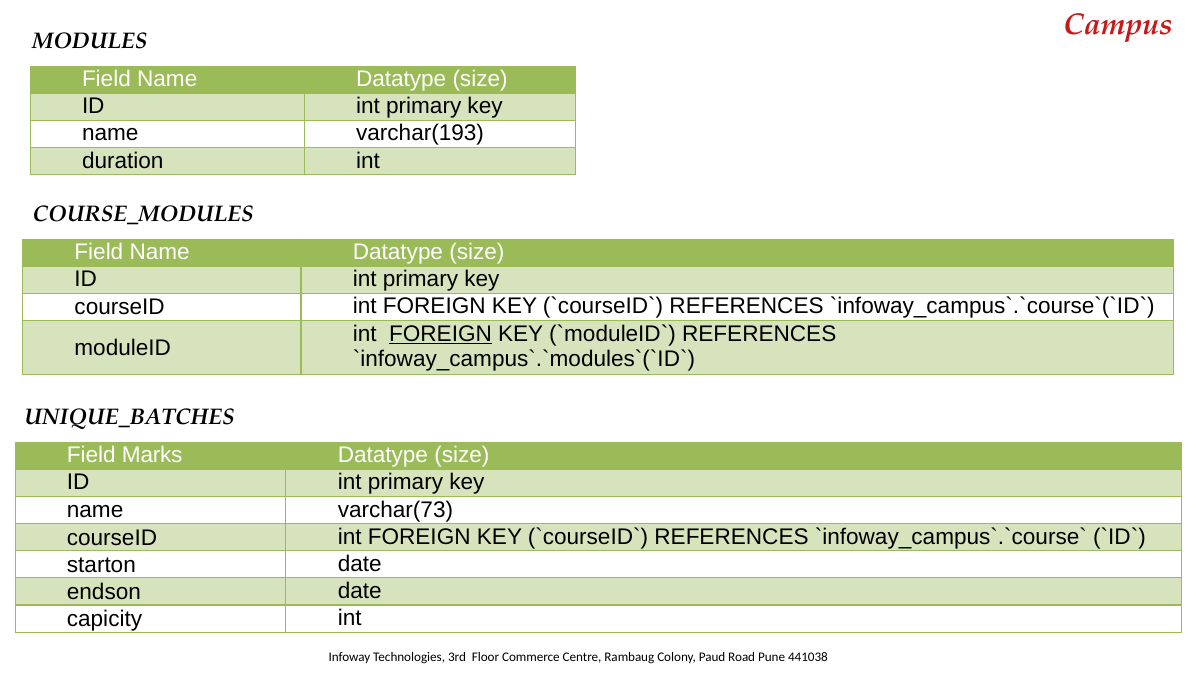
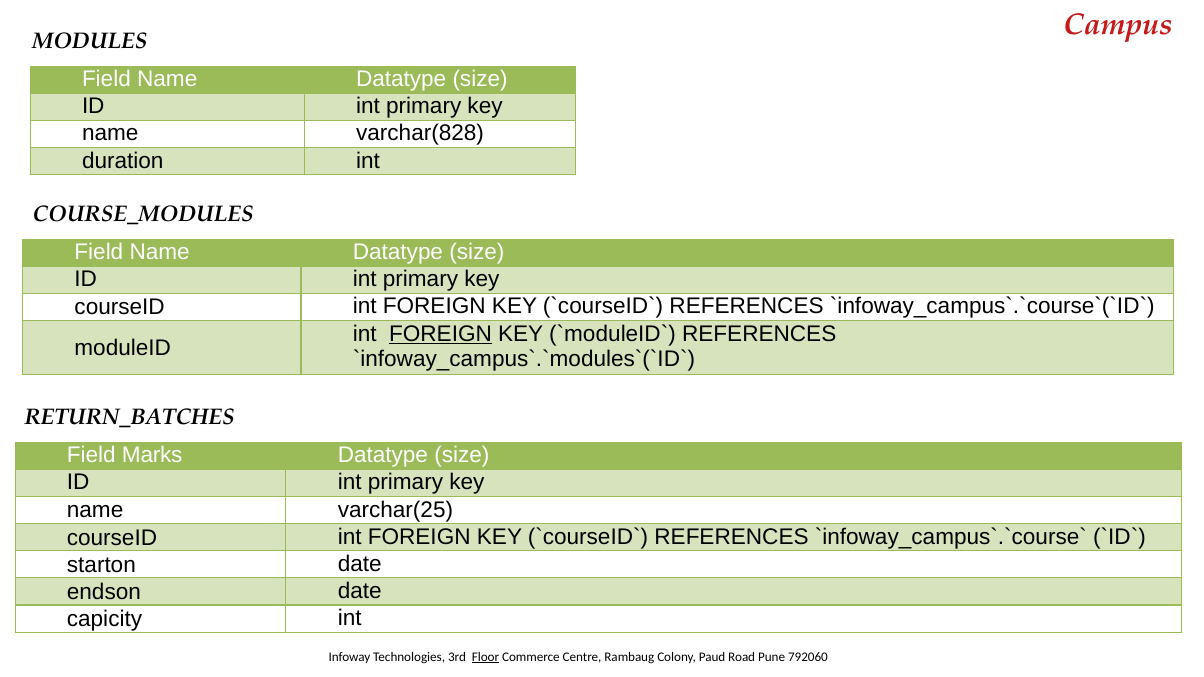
varchar(193: varchar(193 -> varchar(828
UNIQUE_BATCHES: UNIQUE_BATCHES -> RETURN_BATCHES
varchar(73: varchar(73 -> varchar(25
Floor underline: none -> present
441038: 441038 -> 792060
